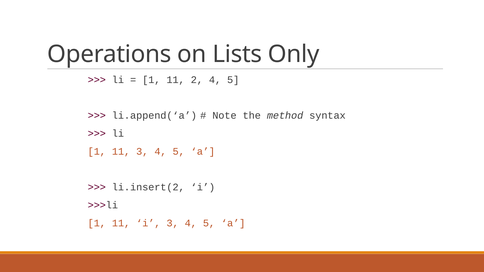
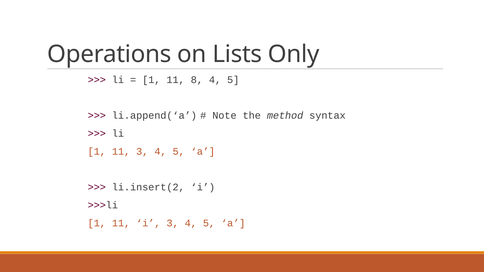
2: 2 -> 8
